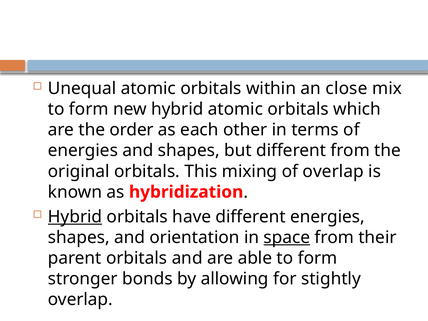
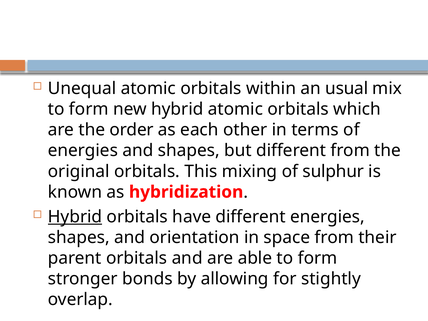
close: close -> usual
of overlap: overlap -> sulphur
space underline: present -> none
